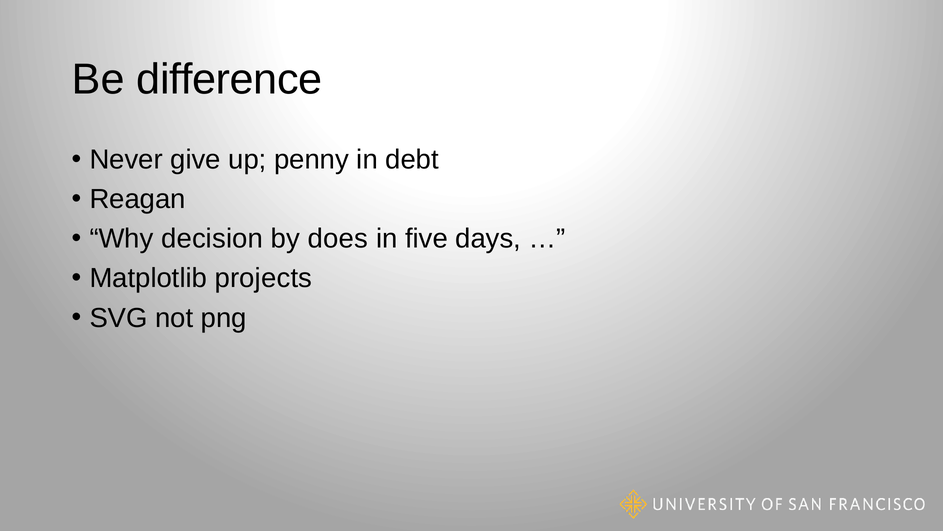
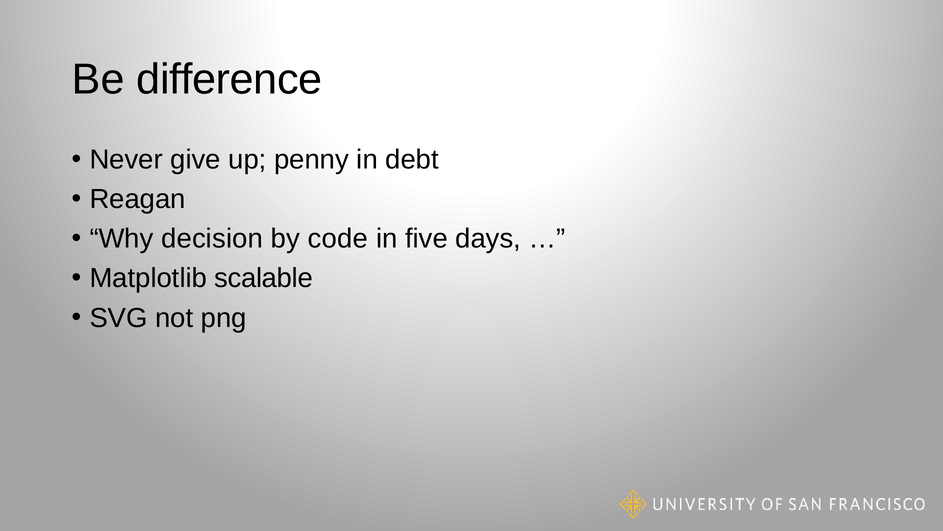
does: does -> code
projects: projects -> scalable
